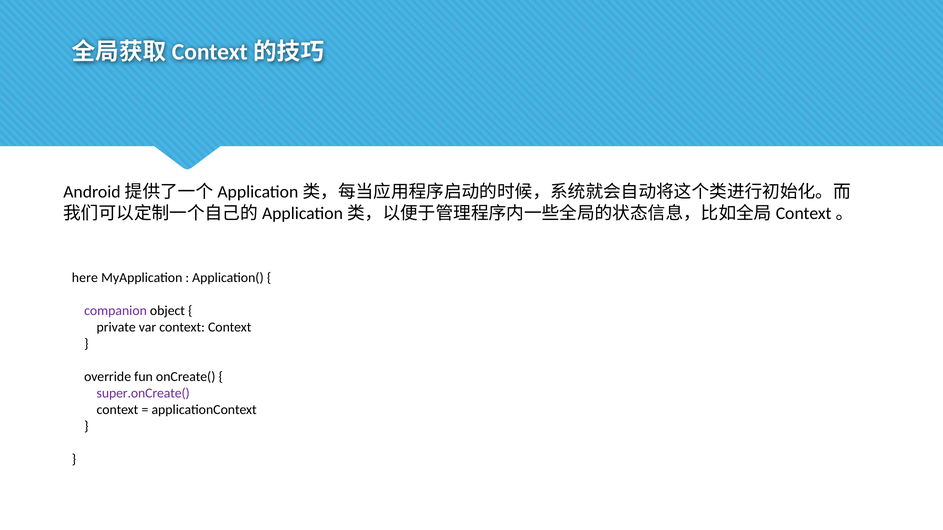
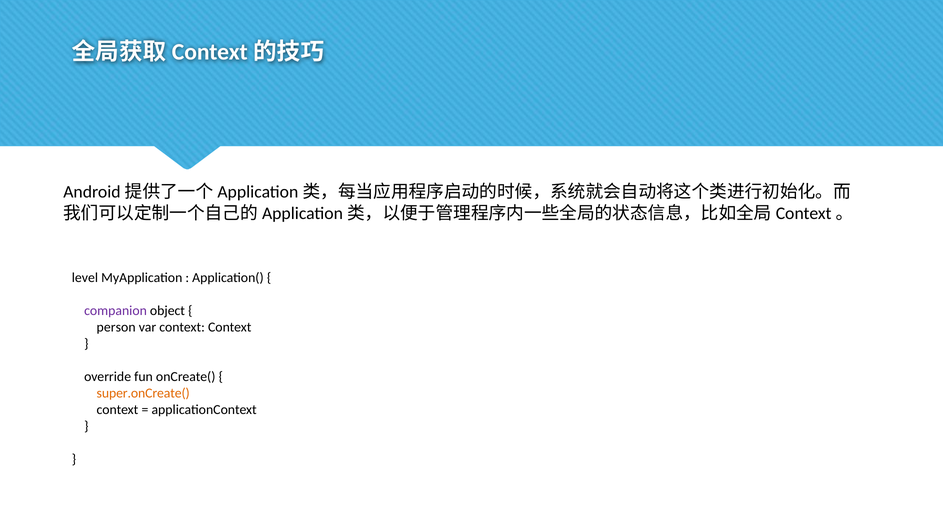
here: here -> level
private: private -> person
super.onCreate( colour: purple -> orange
